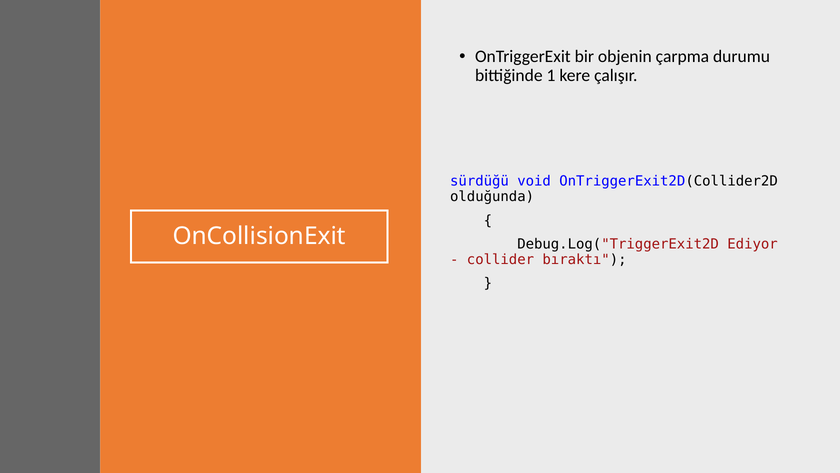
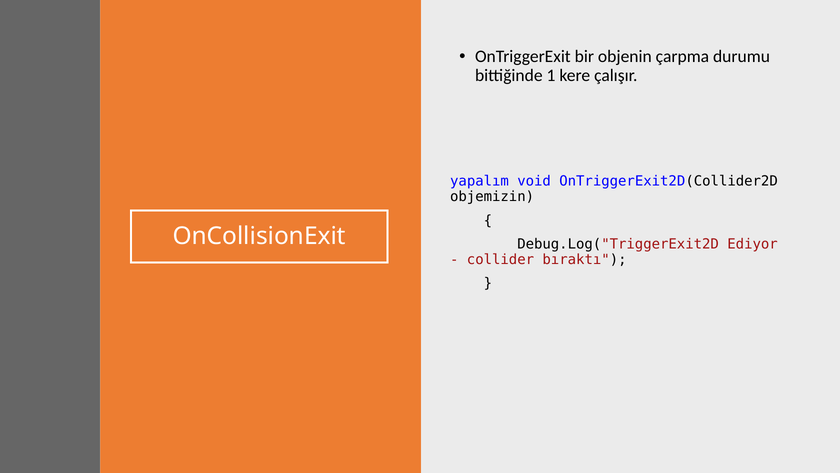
sürdüğü: sürdüğü -> yapalım
olduğunda: olduğunda -> objemizin
